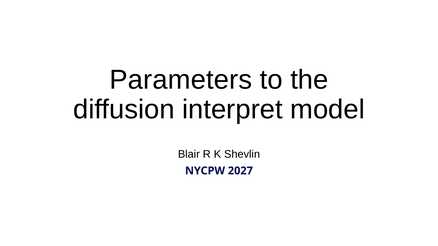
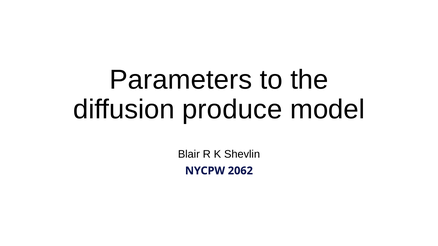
interpret: interpret -> produce
2027: 2027 -> 2062
